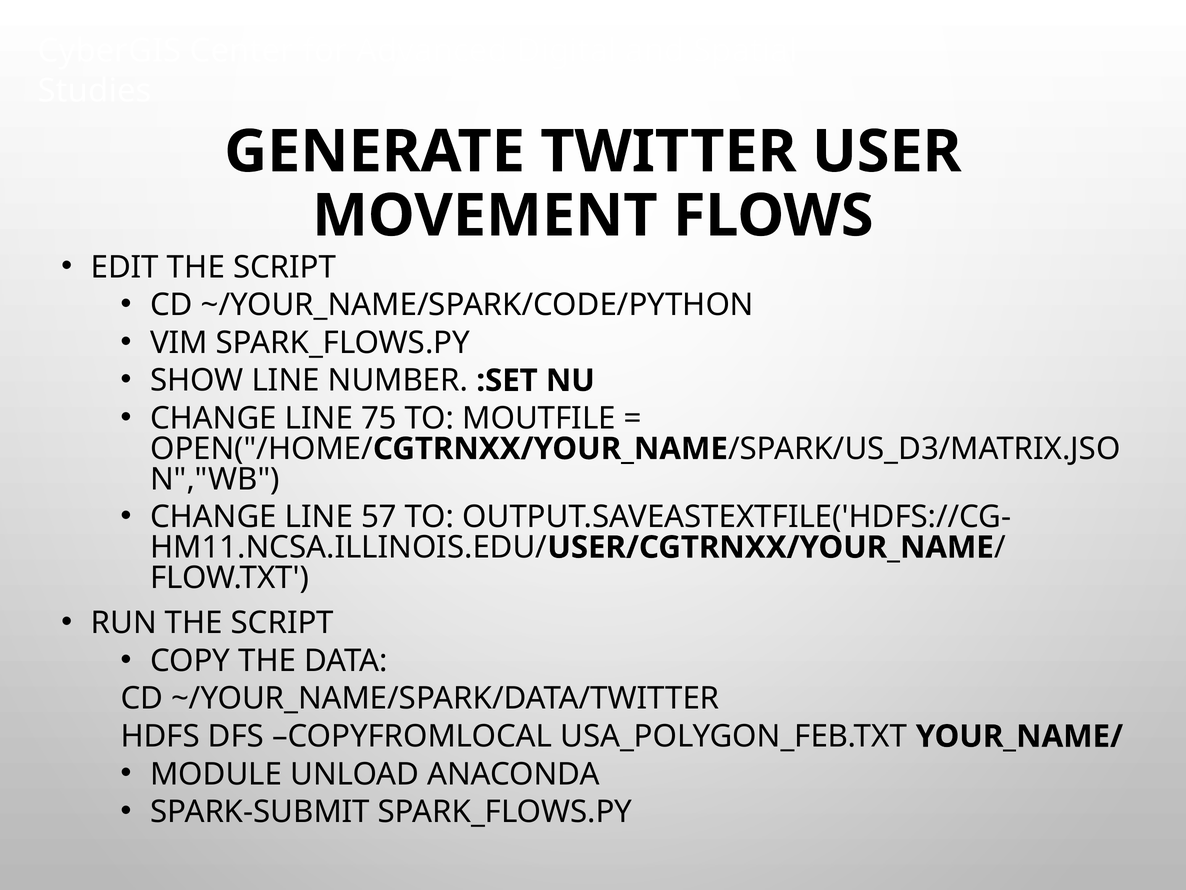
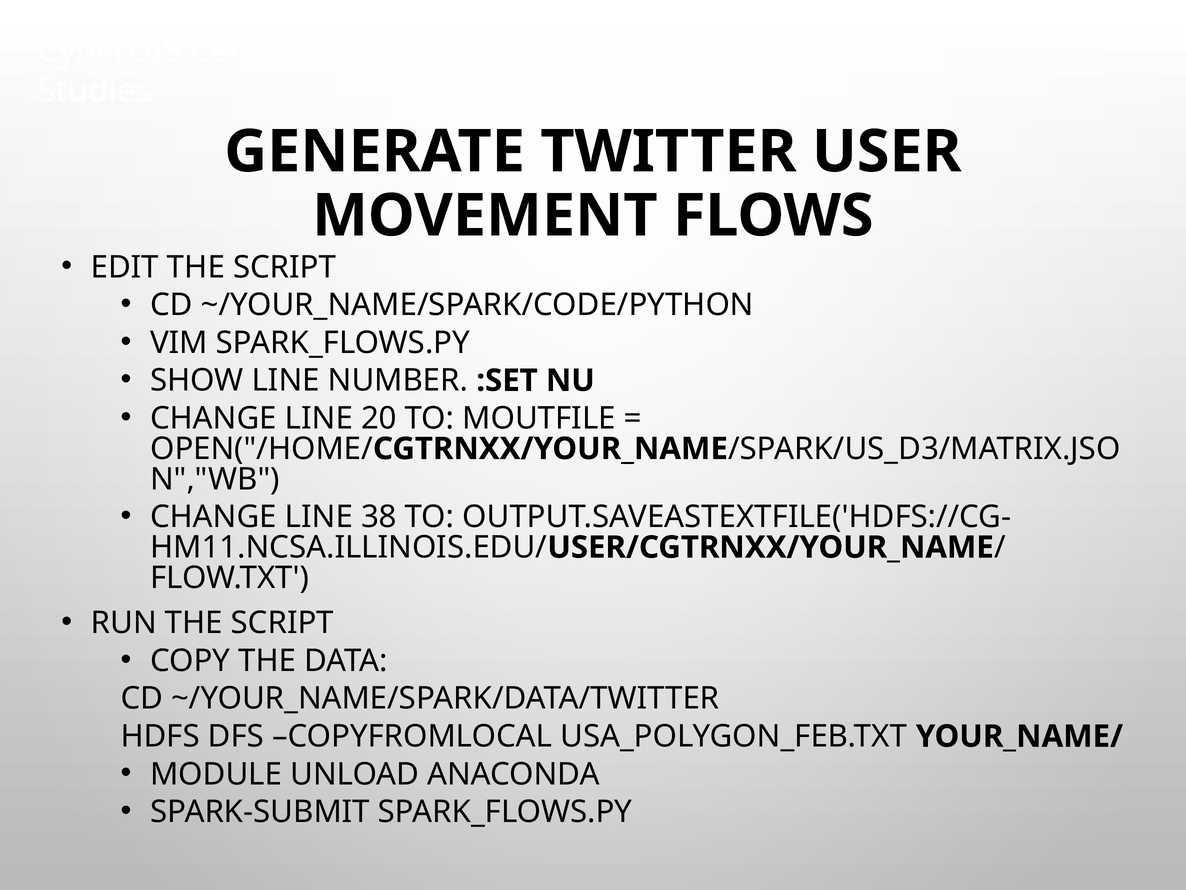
75: 75 -> 20
57: 57 -> 38
